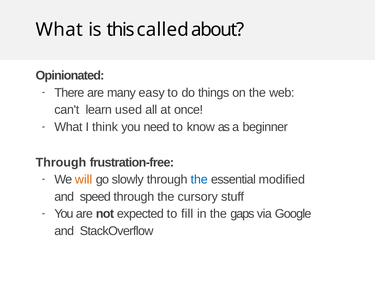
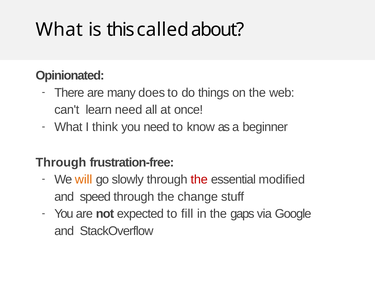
easy: easy -> does
learn used: used -> need
the at (199, 179) colour: blue -> red
cursory: cursory -> change
